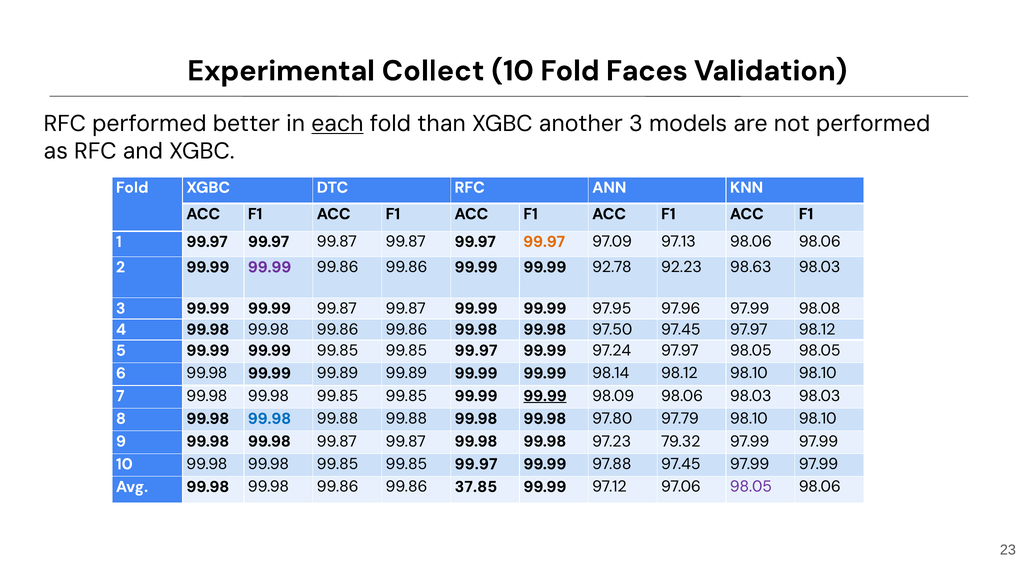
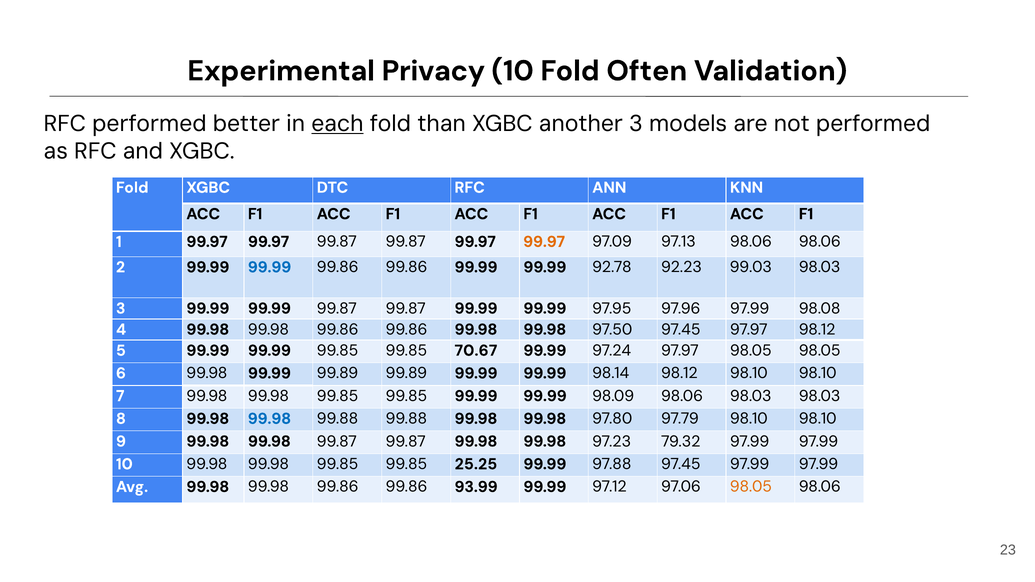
Collect: Collect -> Privacy
Faces: Faces -> Often
99.99 at (269, 267) colour: purple -> blue
98.63: 98.63 -> 99.03
99.99 99.85 99.85 99.97: 99.97 -> 70.67
99.99 at (545, 396) underline: present -> none
99.98 99.85 99.85 99.97: 99.97 -> 25.25
37.85: 37.85 -> 93.99
98.05 at (751, 487) colour: purple -> orange
